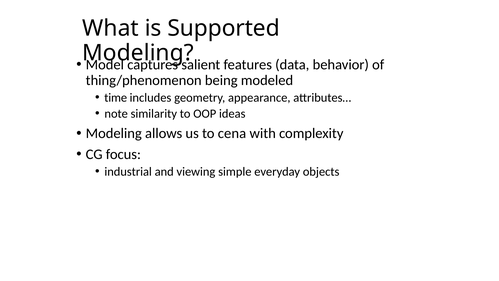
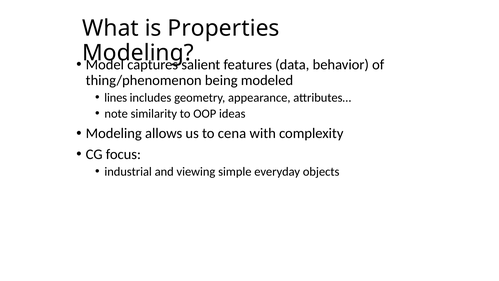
Supported: Supported -> Properties
time: time -> lines
